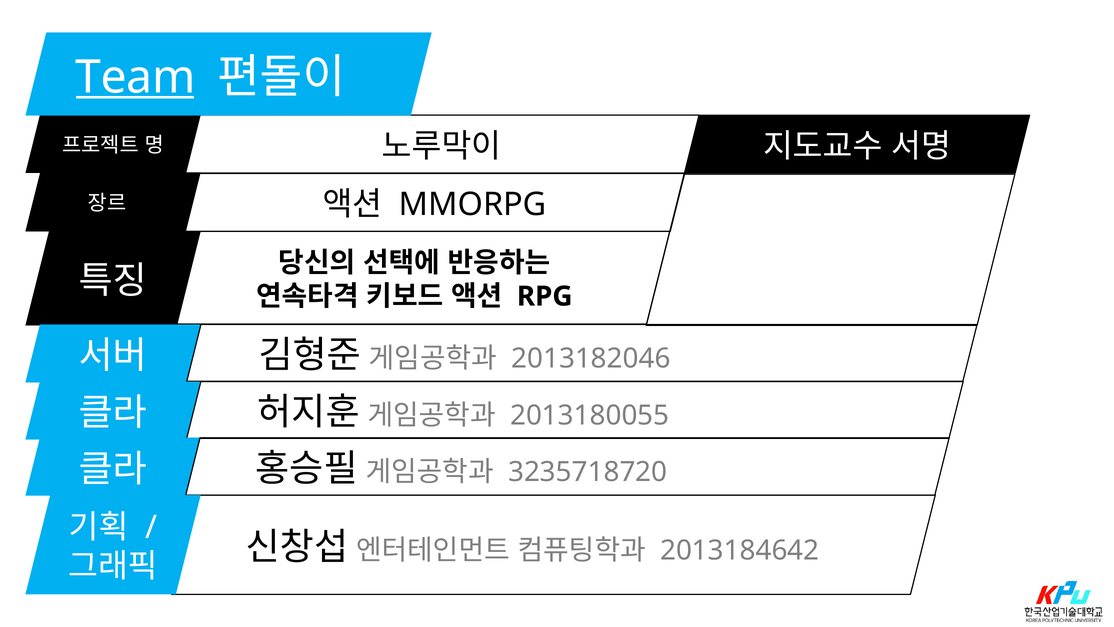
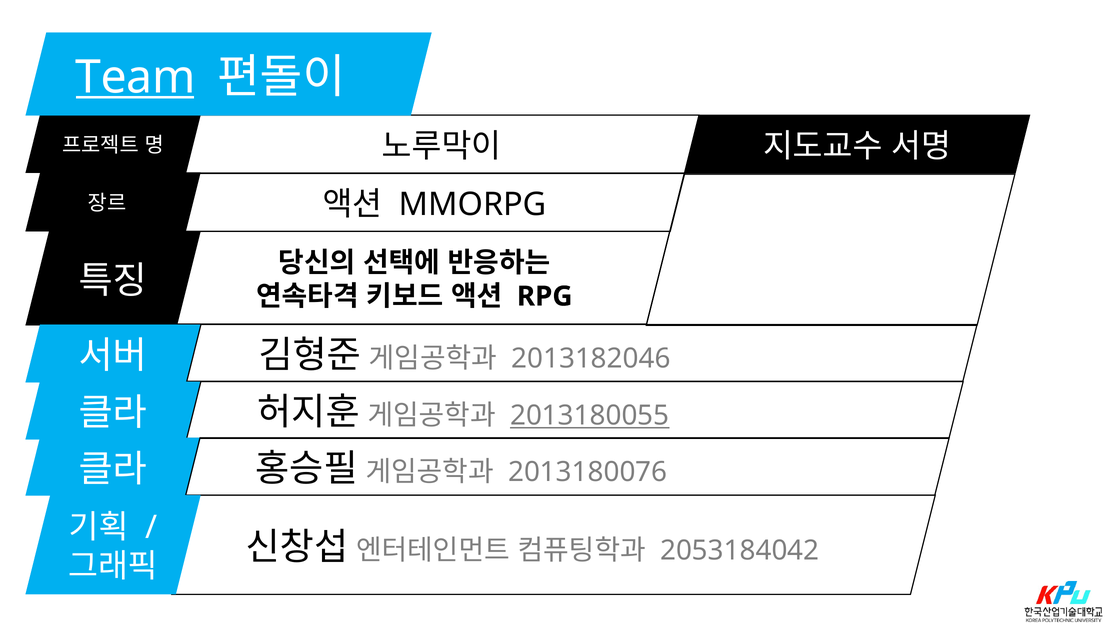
2013180055 underline: none -> present
3235718720: 3235718720 -> 2013180076
2013184642: 2013184642 -> 2053184042
